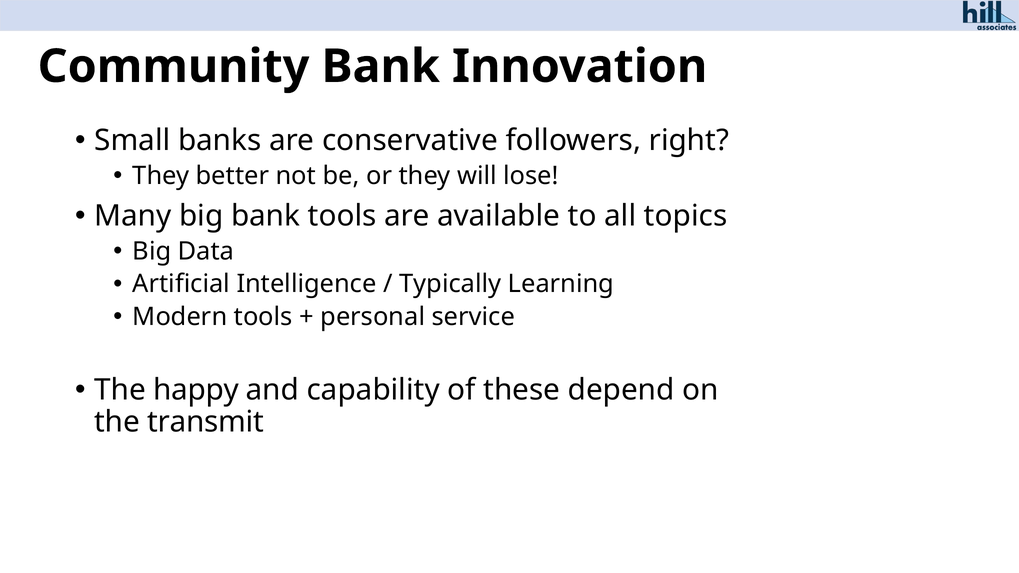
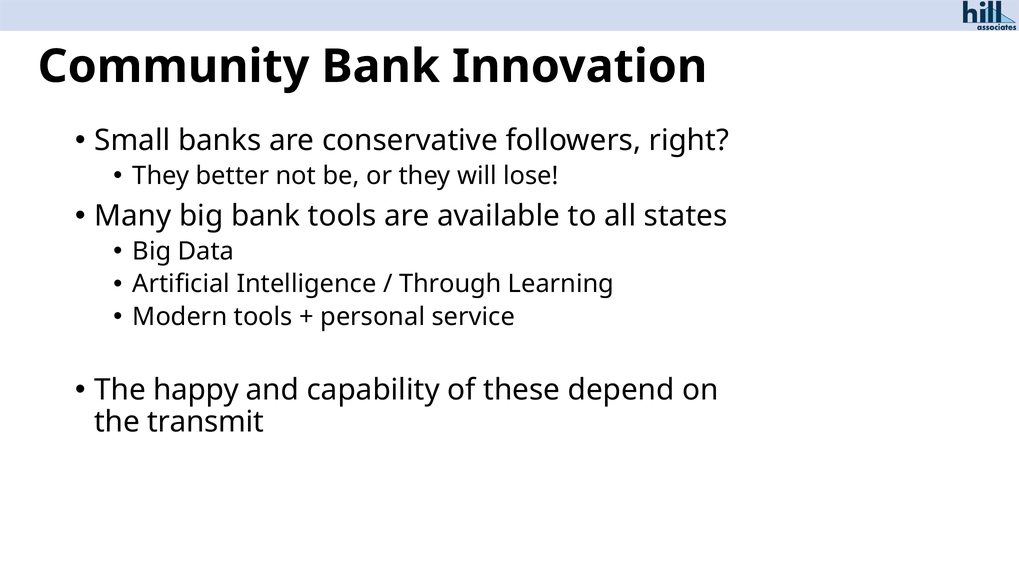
topics: topics -> states
Typically: Typically -> Through
